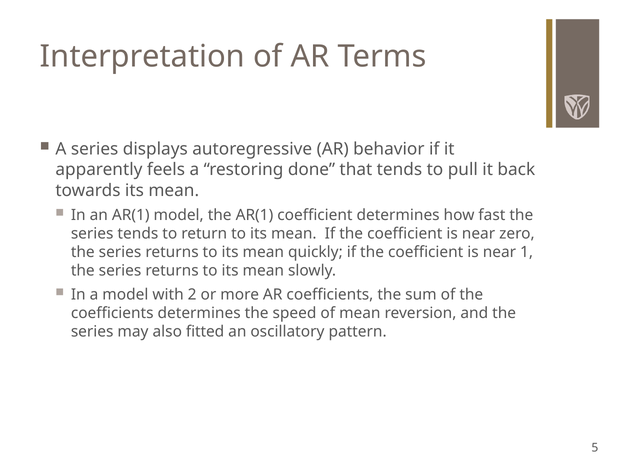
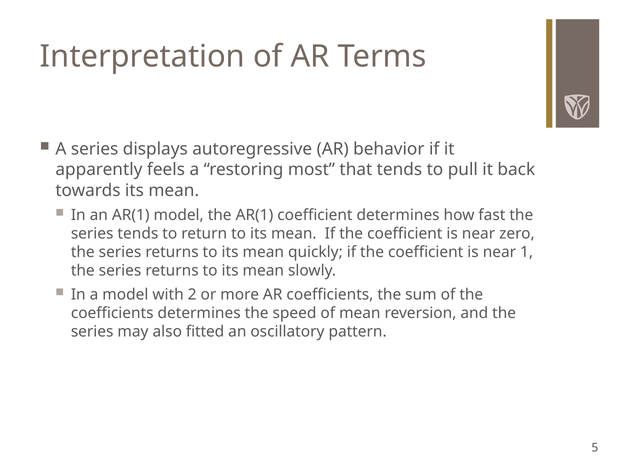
done: done -> most
